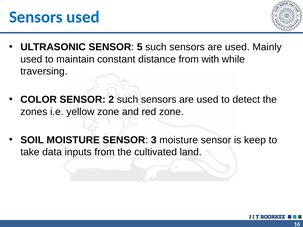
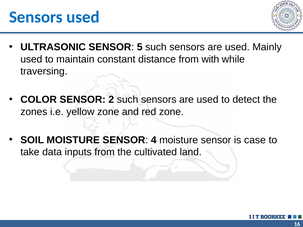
3: 3 -> 4
keep: keep -> case
